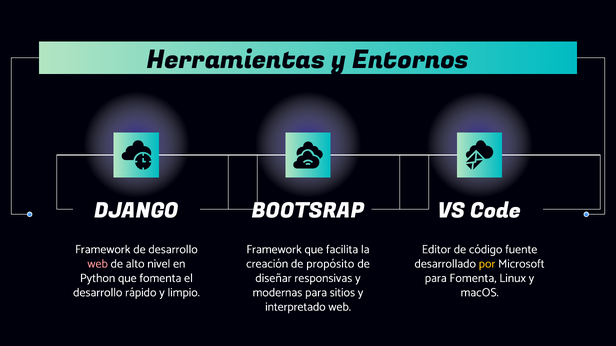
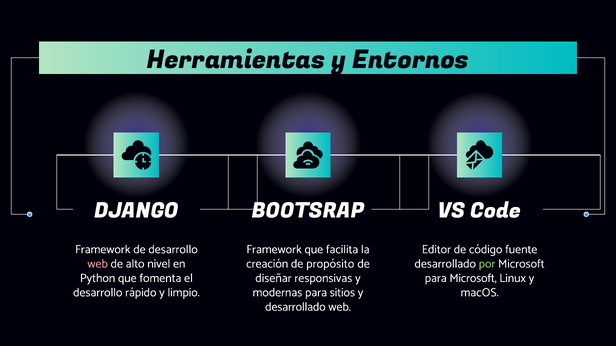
por colour: yellow -> light green
para Fomenta: Fomenta -> Microsoft
interpretado at (295, 307): interpretado -> desarrollado
